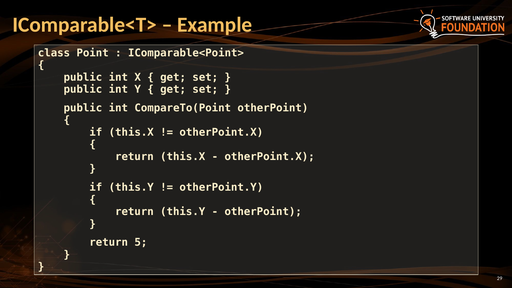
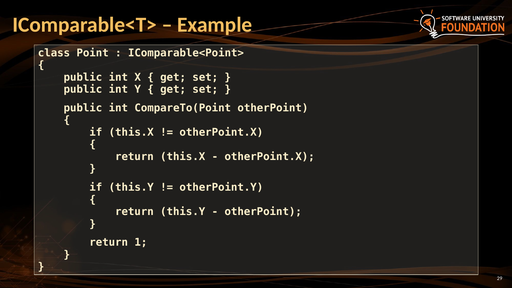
5: 5 -> 1
